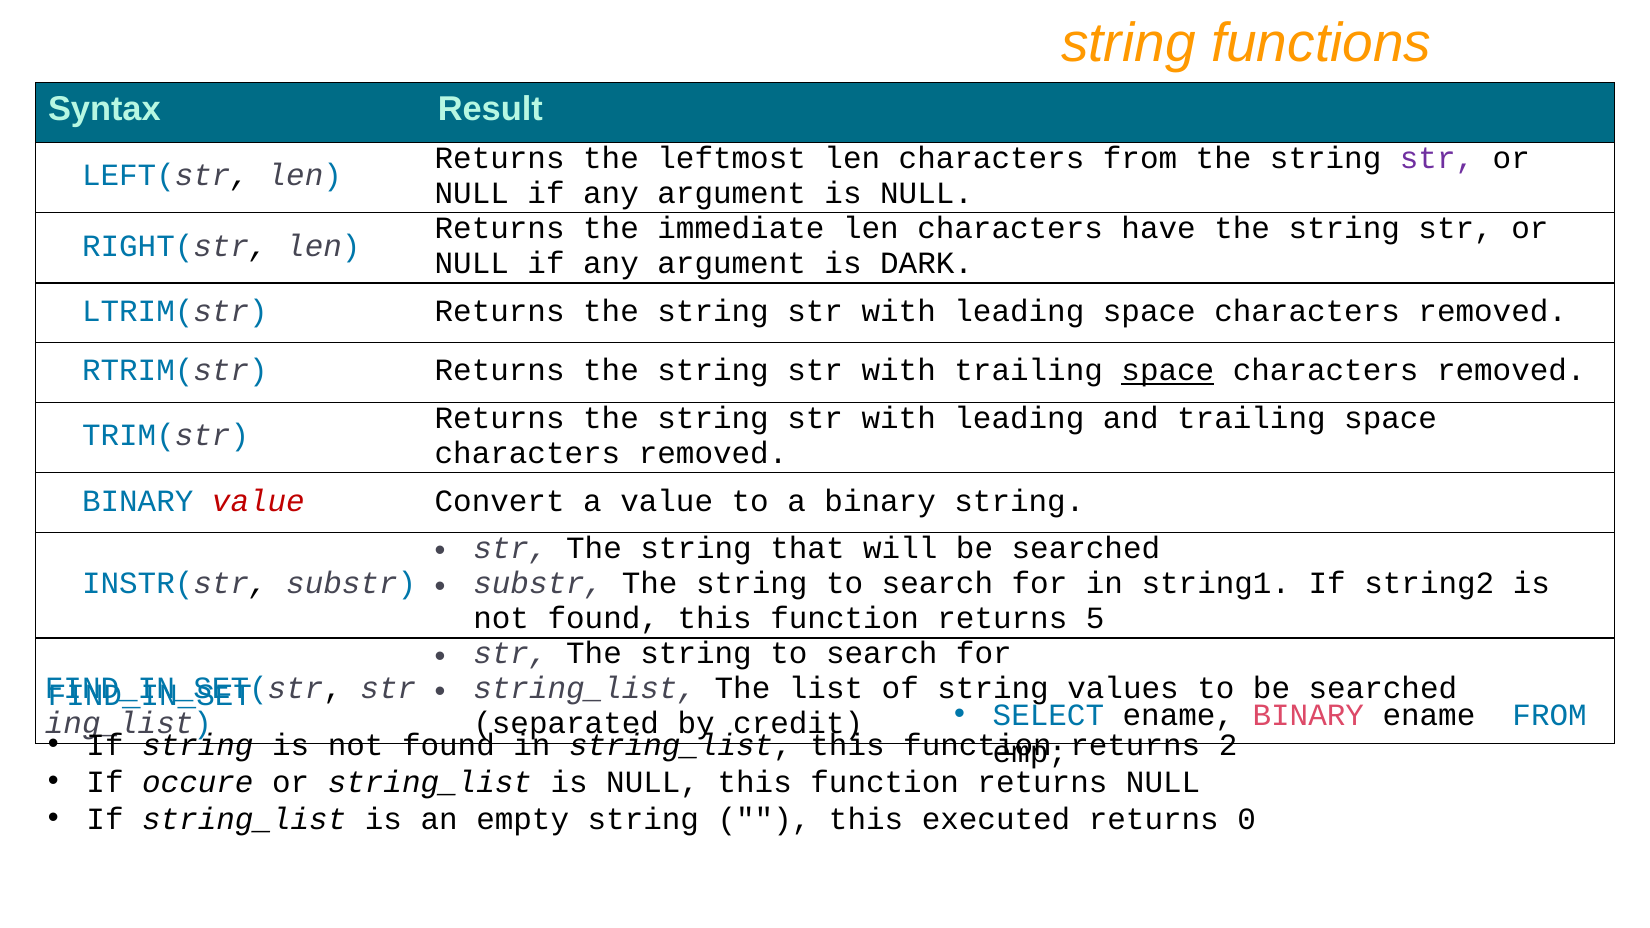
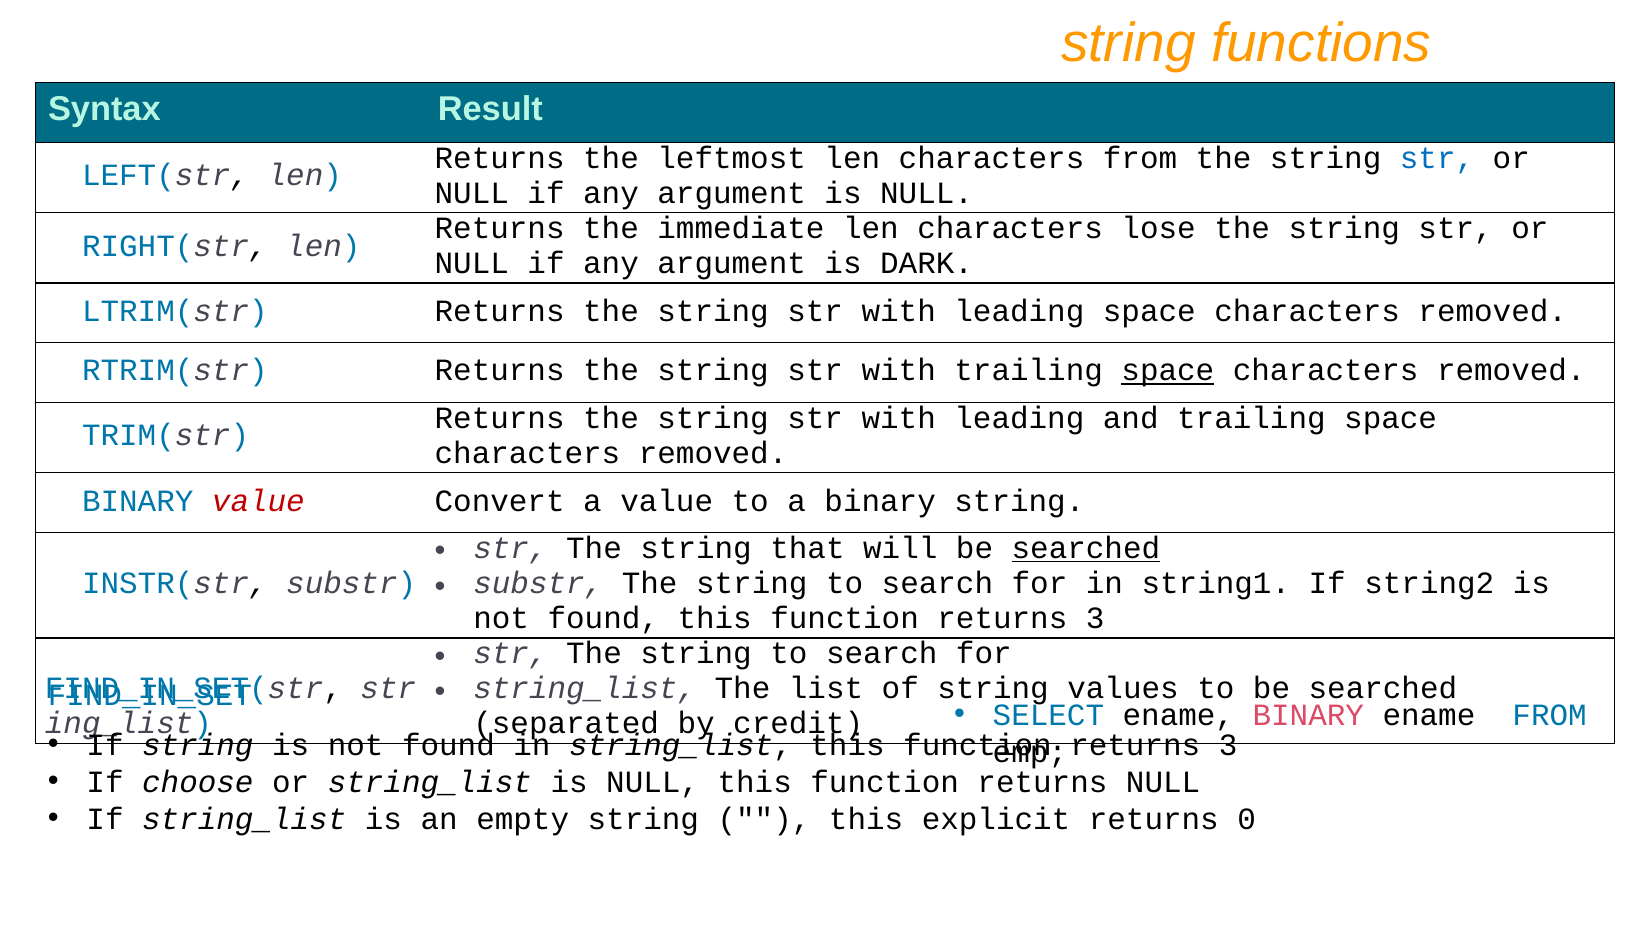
str at (1437, 158) colour: purple -> blue
have: have -> lose
searched at (1086, 548) underline: none -> present
5 at (1095, 618): 5 -> 3
2 at (1228, 745): 2 -> 3
occure: occure -> choose
executed: executed -> explicit
